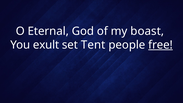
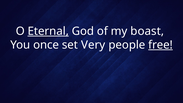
Eternal underline: none -> present
exult: exult -> once
Tent: Tent -> Very
